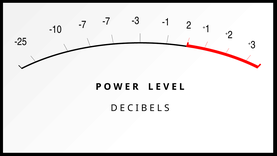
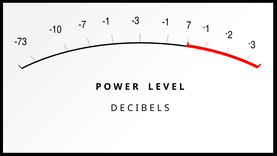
-7 -7: -7 -> -1
2: 2 -> 7
-25: -25 -> -73
